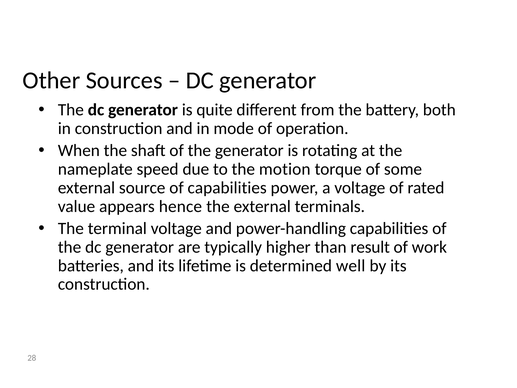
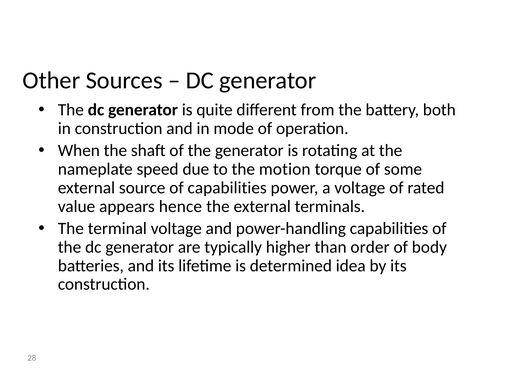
result: result -> order
work: work -> body
well: well -> idea
